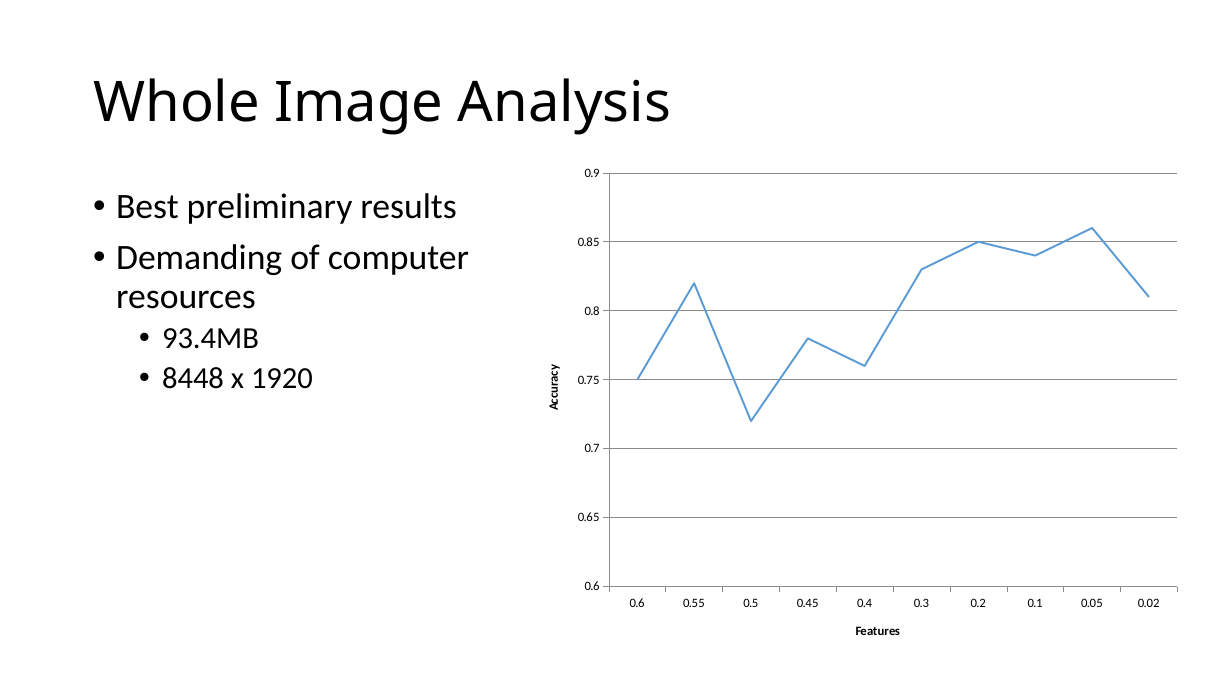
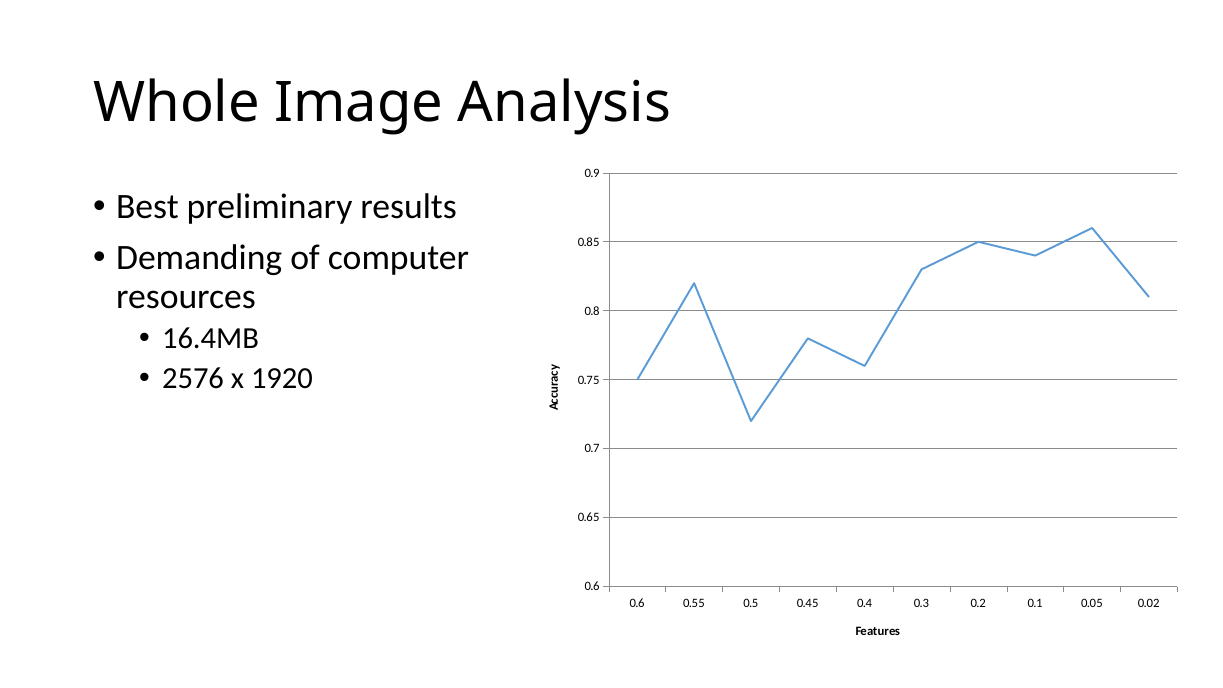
93.4MB: 93.4MB -> 16.4MB
8448: 8448 -> 2576
